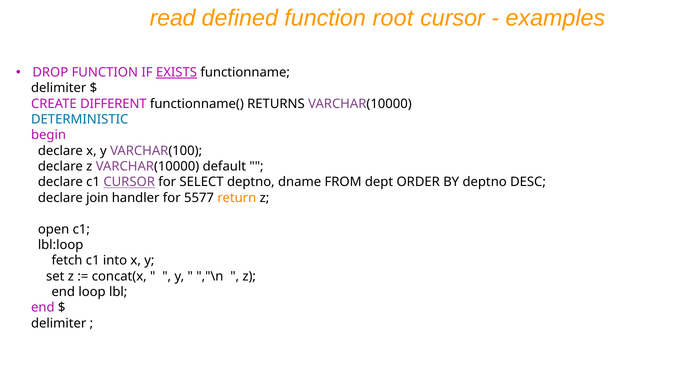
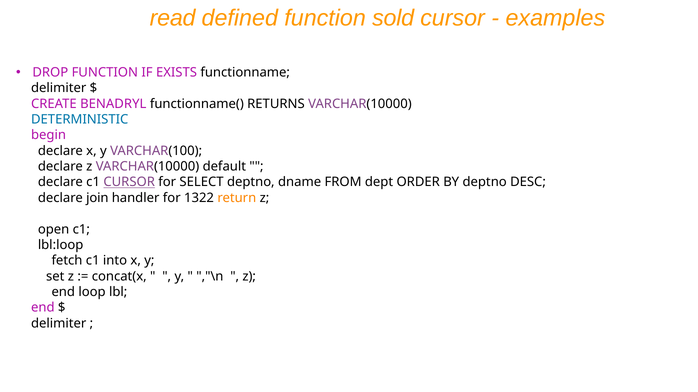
root: root -> sold
EXISTS underline: present -> none
DIFFERENT: DIFFERENT -> BENADRYL
5577: 5577 -> 1322
